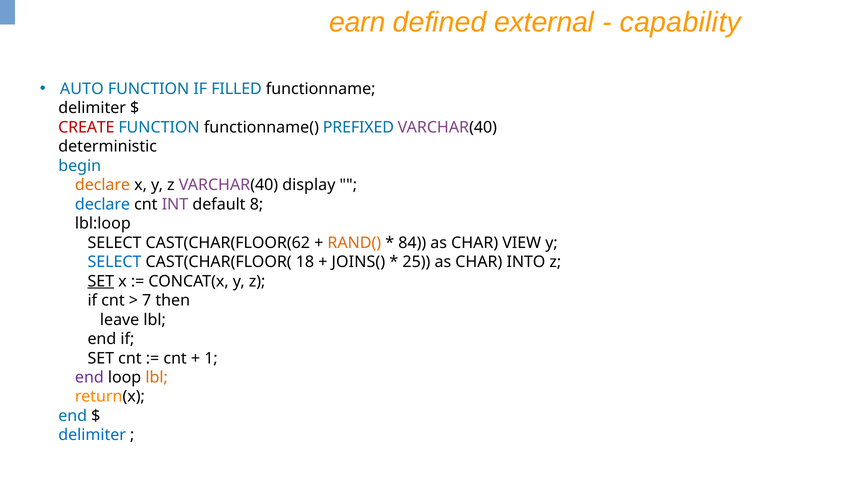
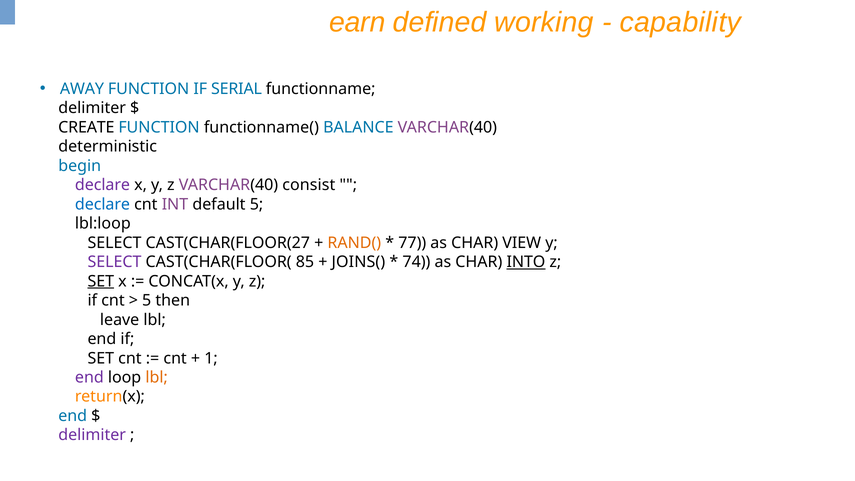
external: external -> working
AUTO: AUTO -> AWAY
FILLED: FILLED -> SERIAL
CREATE colour: red -> black
PREFIXED: PREFIXED -> BALANCE
declare at (103, 185) colour: orange -> purple
display: display -> consist
default 8: 8 -> 5
CAST(CHAR(FLOOR(62: CAST(CHAR(FLOOR(62 -> CAST(CHAR(FLOOR(27
84: 84 -> 77
SELECT at (114, 262) colour: blue -> purple
18: 18 -> 85
25: 25 -> 74
INTO underline: none -> present
7 at (147, 300): 7 -> 5
delimiter at (92, 435) colour: blue -> purple
